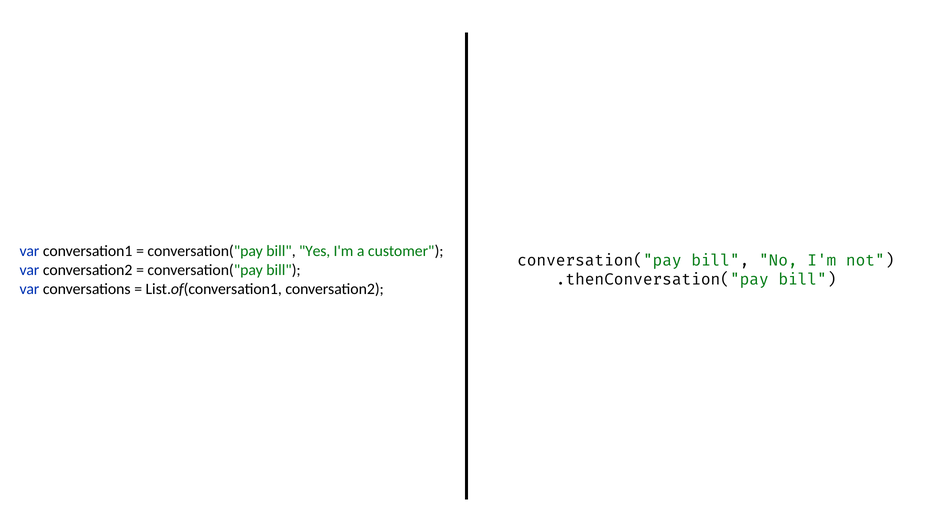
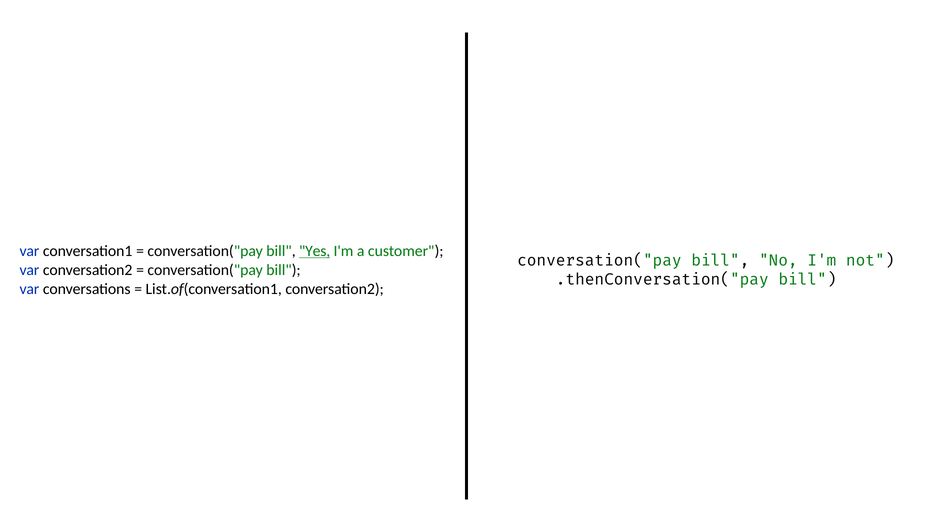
Yes underline: none -> present
